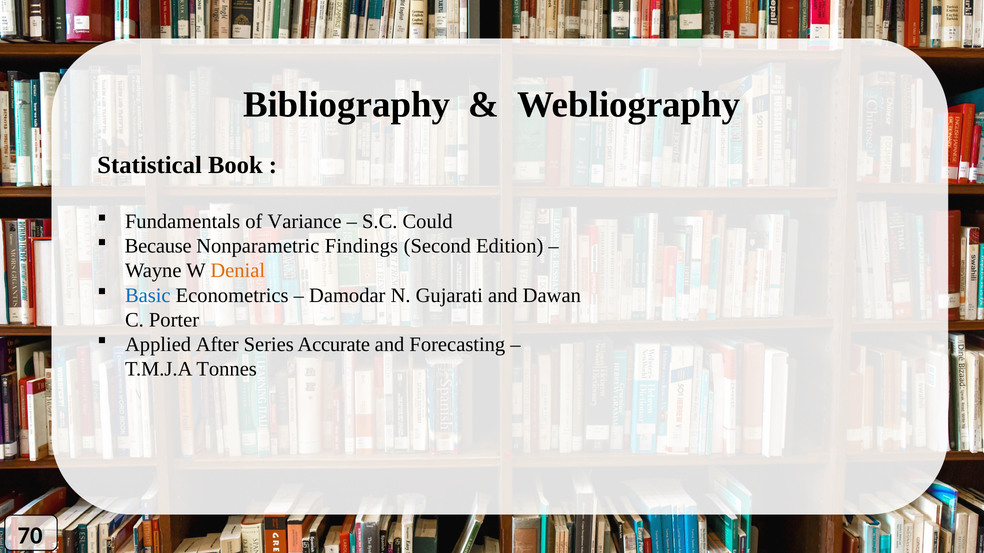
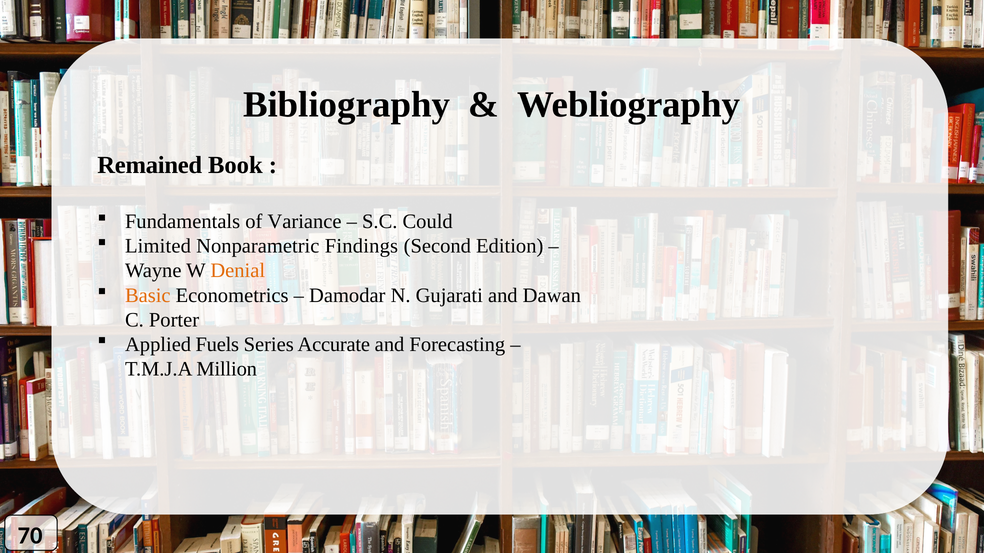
Statistical: Statistical -> Remained
Because: Because -> Limited
Basic colour: blue -> orange
After: After -> Fuels
Tonnes: Tonnes -> Million
